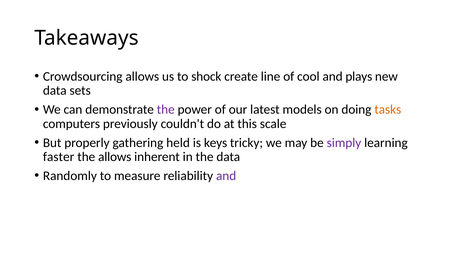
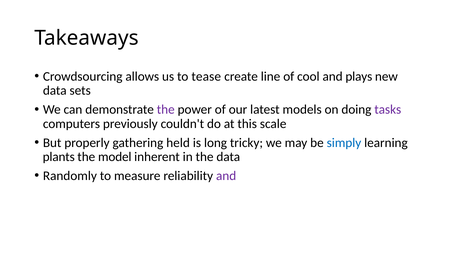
shock: shock -> tease
tasks colour: orange -> purple
keys: keys -> long
simply colour: purple -> blue
faster: faster -> plants
the allows: allows -> model
